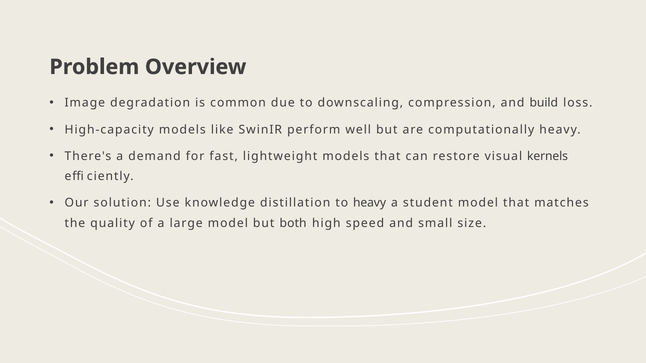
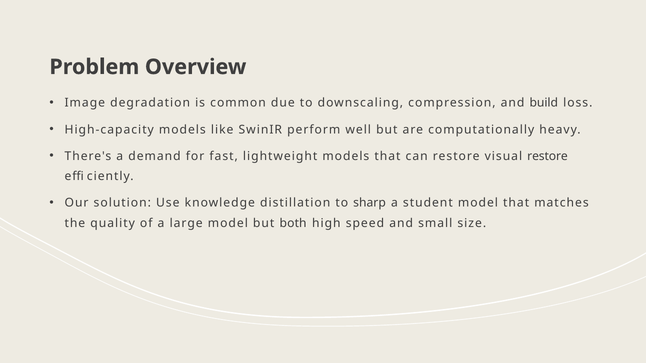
visual kernels: kernels -> restore
to heavy: heavy -> sharp
